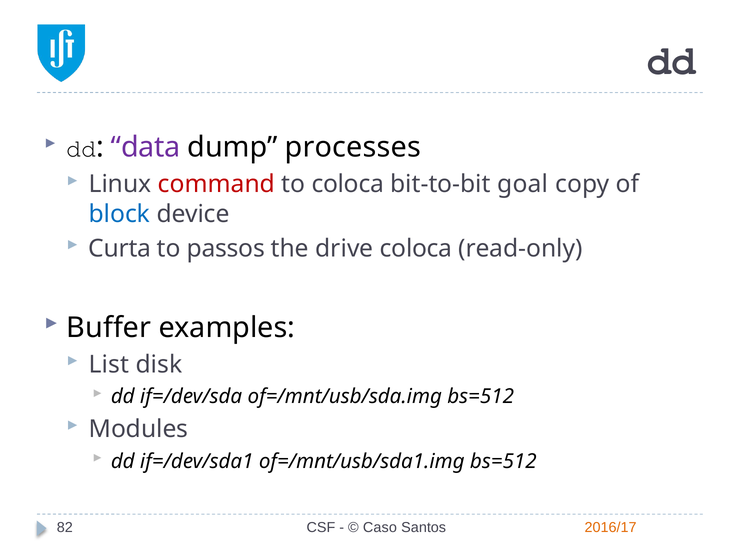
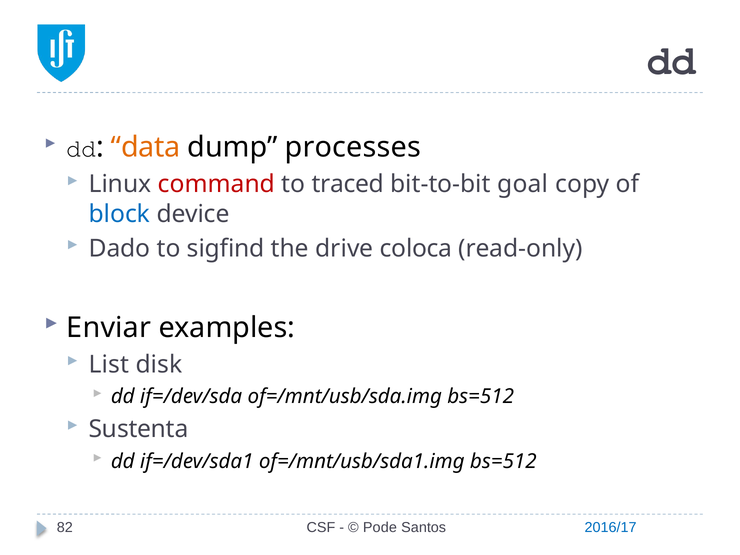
data colour: purple -> orange
to coloca: coloca -> traced
Curta: Curta -> Dado
passos: passos -> sigfind
Buffer: Buffer -> Enviar
Modules: Modules -> Sustenta
Caso: Caso -> Pode
2016/17 colour: orange -> blue
